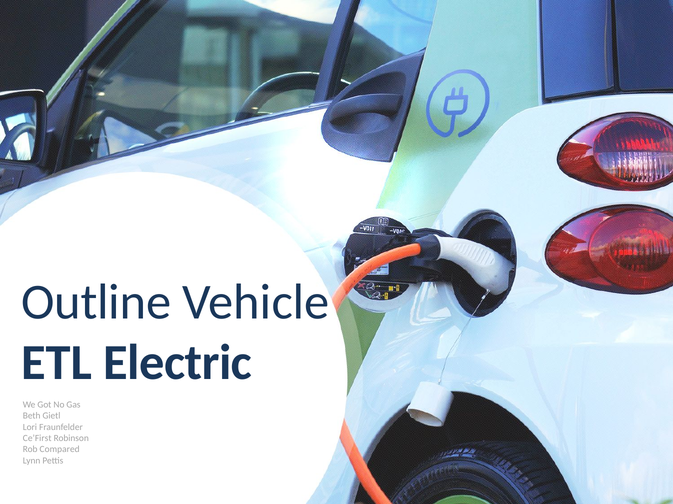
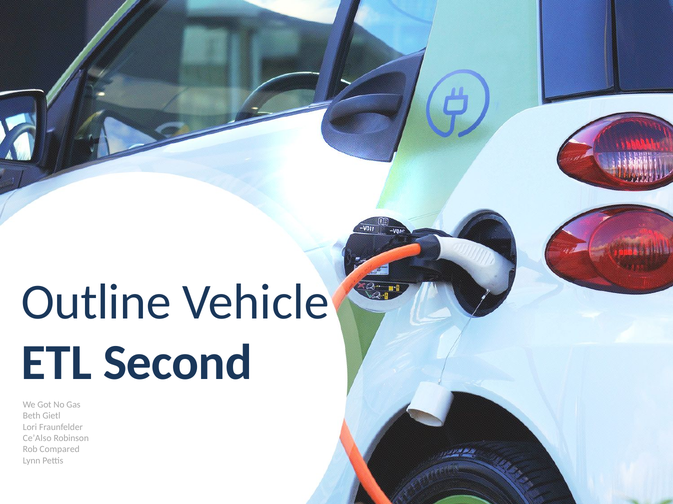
Electric: Electric -> Second
Ce’First: Ce’First -> Ce’Also
